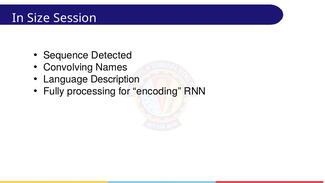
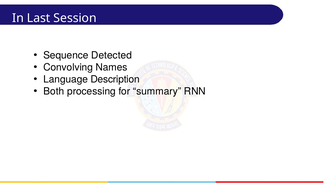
Size: Size -> Last
Fully: Fully -> Both
encoding: encoding -> summary
